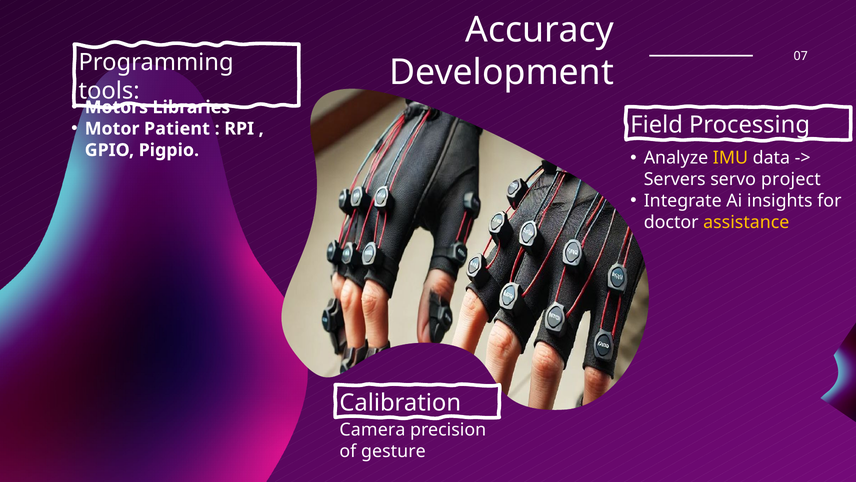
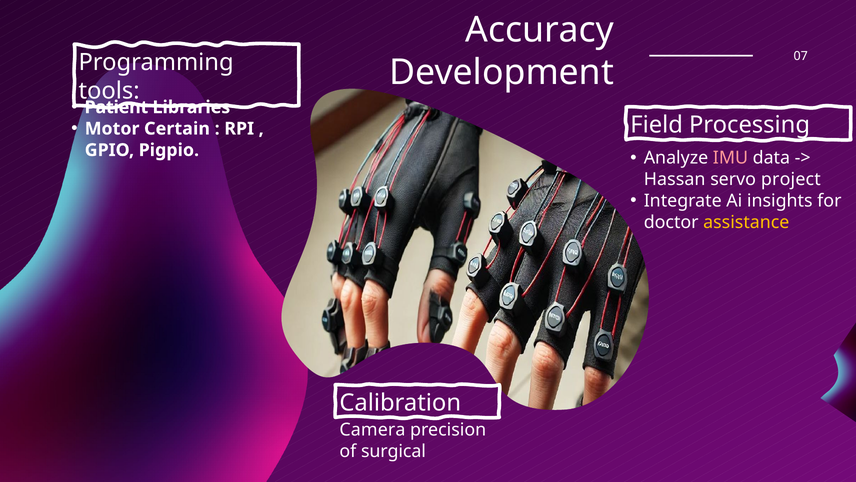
Motors: Motors -> Patient
Patient: Patient -> Certain
IMU colour: yellow -> pink
Servers: Servers -> Hassan
gesture: gesture -> surgical
